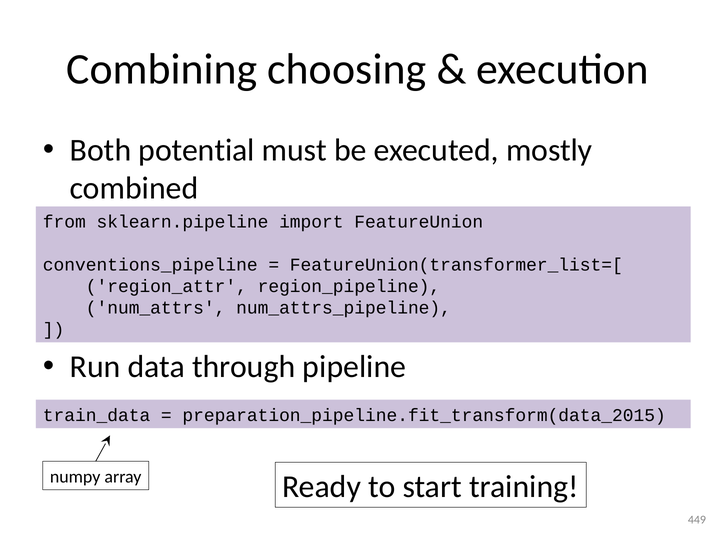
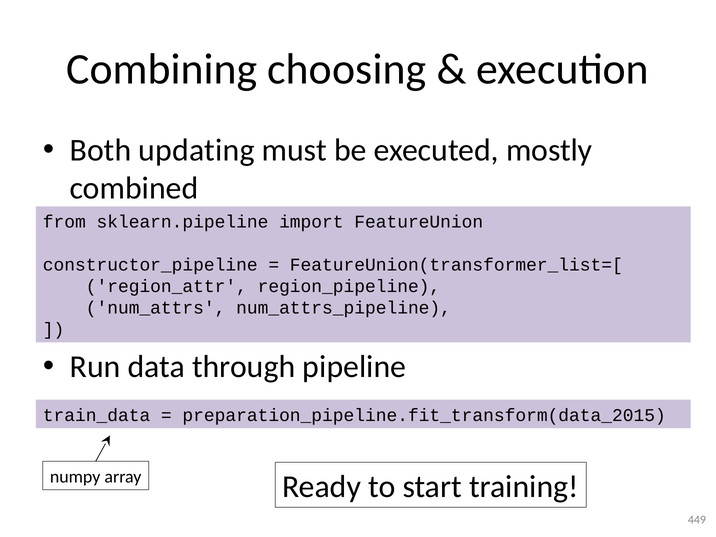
potential: potential -> updating
conventions_pipeline: conventions_pipeline -> constructor_pipeline
